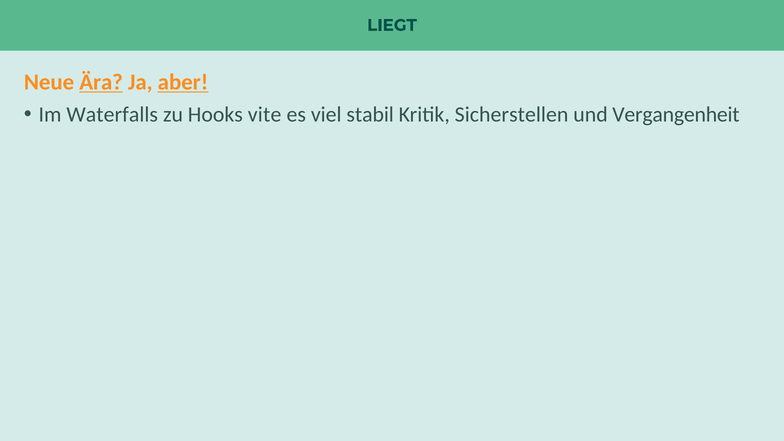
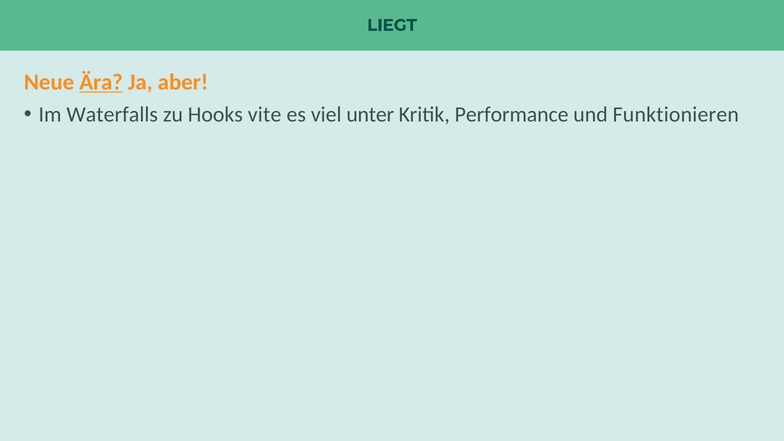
aber underline: present -> none
stabil: stabil -> unter
Sicherstellen: Sicherstellen -> Performance
Vergangenheit: Vergangenheit -> Funktionieren
